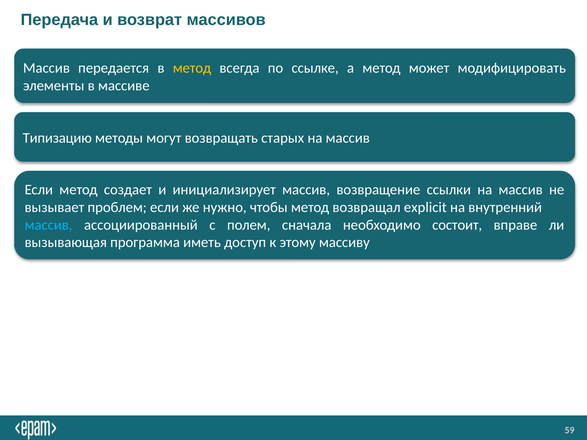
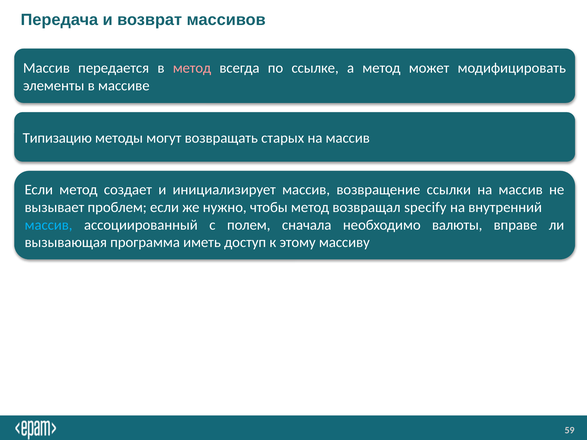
метод at (192, 68) colour: yellow -> pink
explicit: explicit -> specify
состоит: состоит -> валюты
